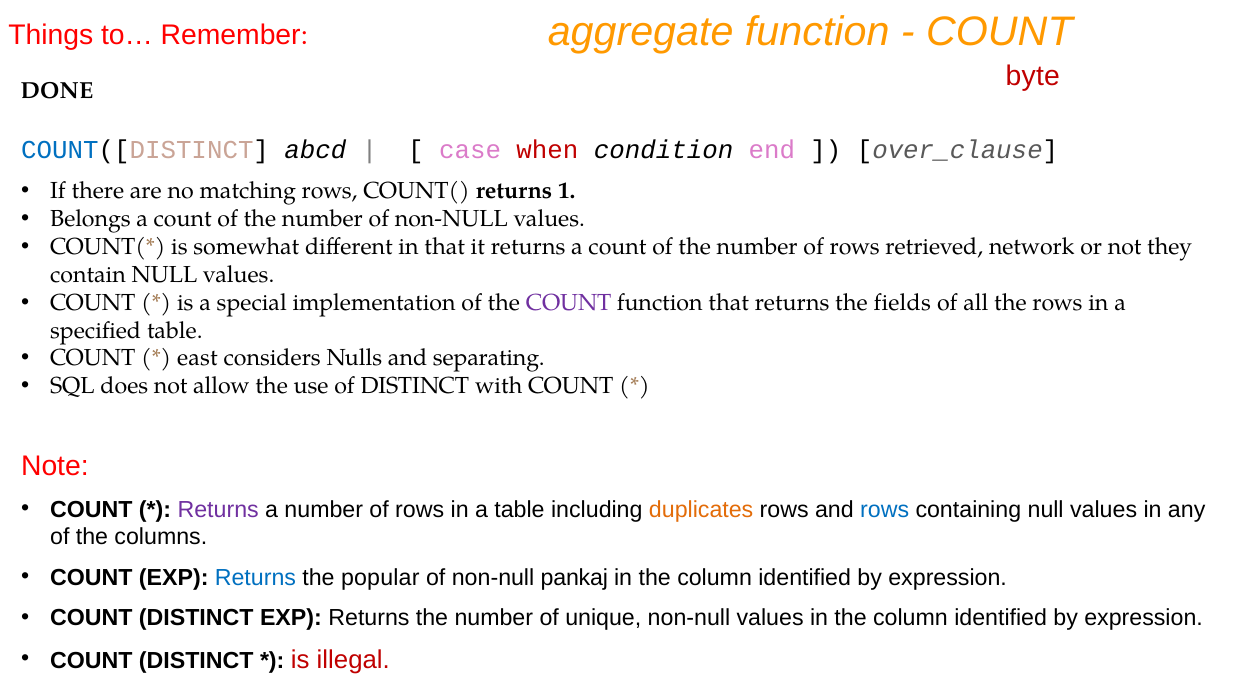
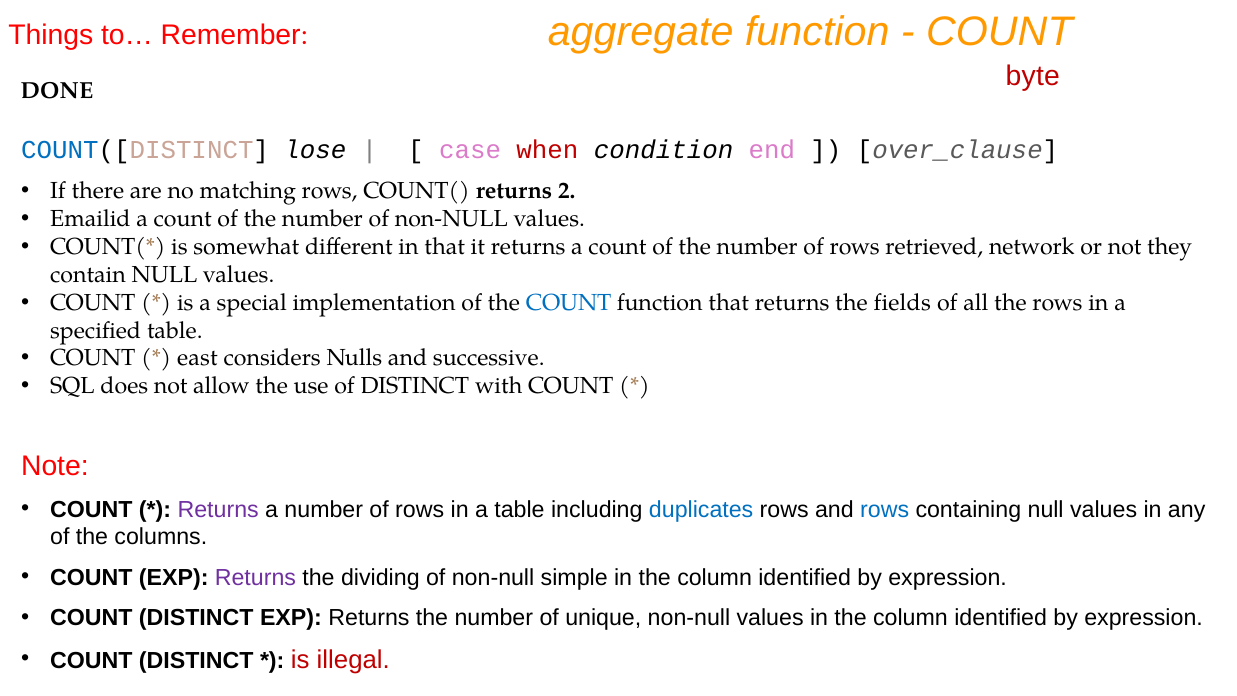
abcd: abcd -> lose
1: 1 -> 2
Belongs: Belongs -> Emailid
COUNT at (569, 303) colour: purple -> blue
separating: separating -> successive
duplicates colour: orange -> blue
Returns at (255, 577) colour: blue -> purple
popular: popular -> dividing
pankaj: pankaj -> simple
